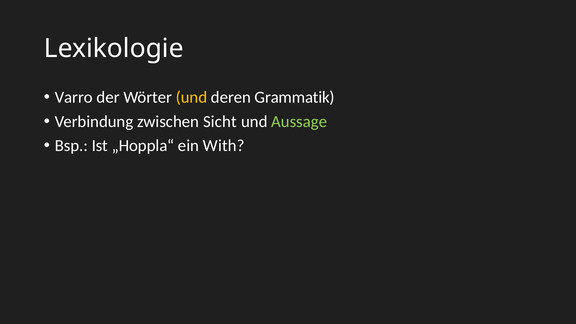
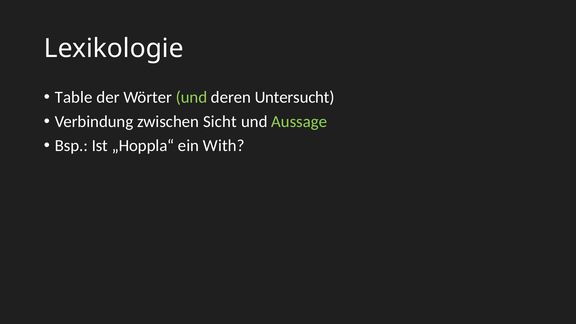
Varro: Varro -> Table
und at (191, 97) colour: yellow -> light green
Grammatik: Grammatik -> Untersucht
